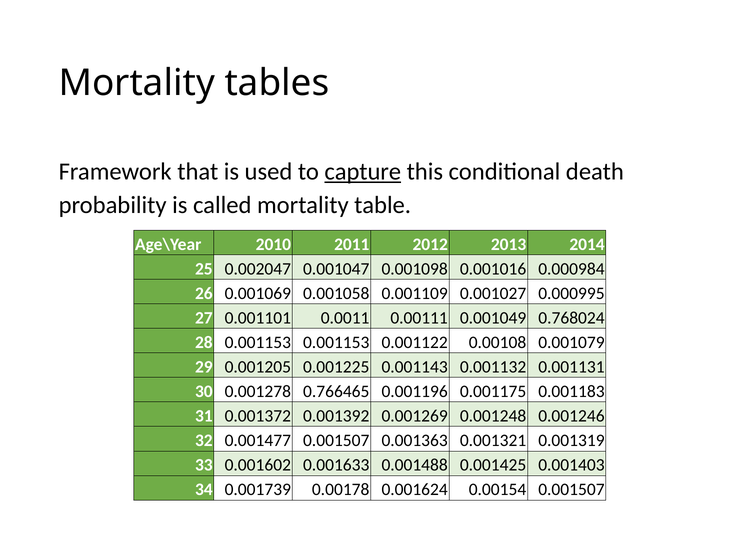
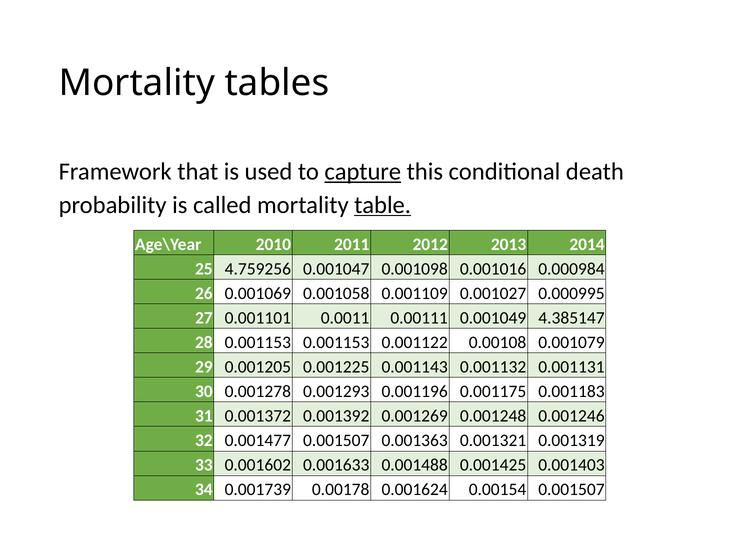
table underline: none -> present
0.002047: 0.002047 -> 4.759256
0.768024: 0.768024 -> 4.385147
0.766465: 0.766465 -> 0.001293
